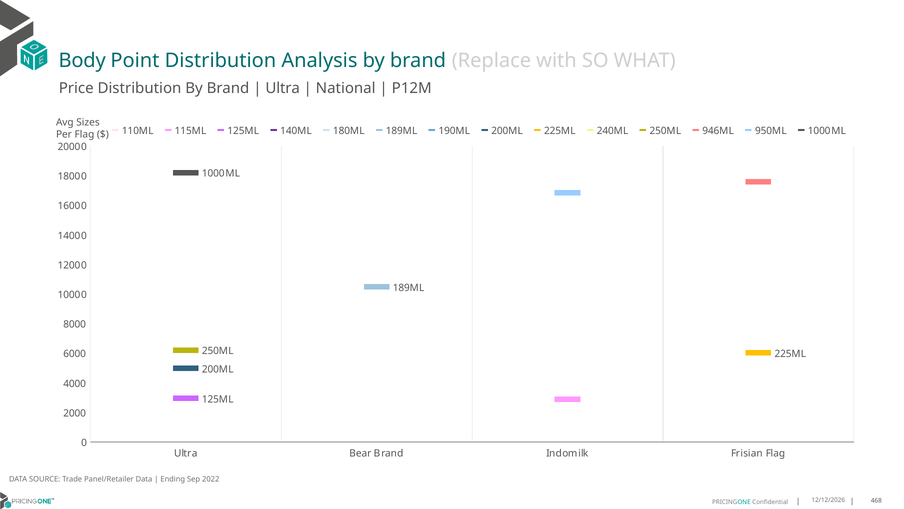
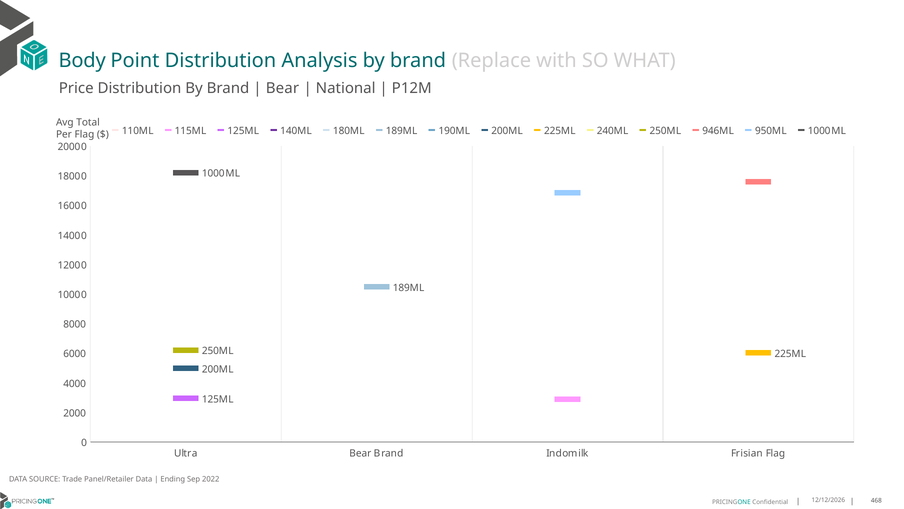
Ultra at (283, 88): Ultra -> Bear
Sizes: Sizes -> Total
